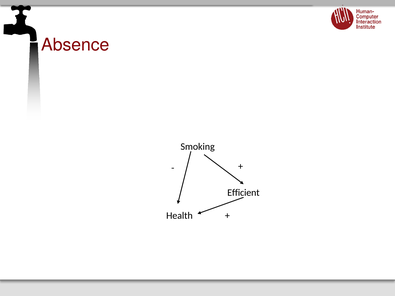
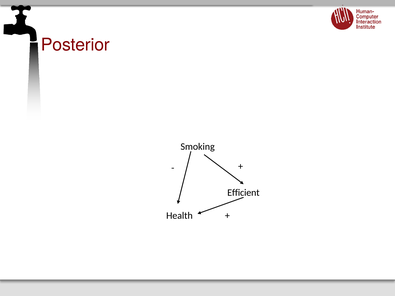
Absence: Absence -> Posterior
